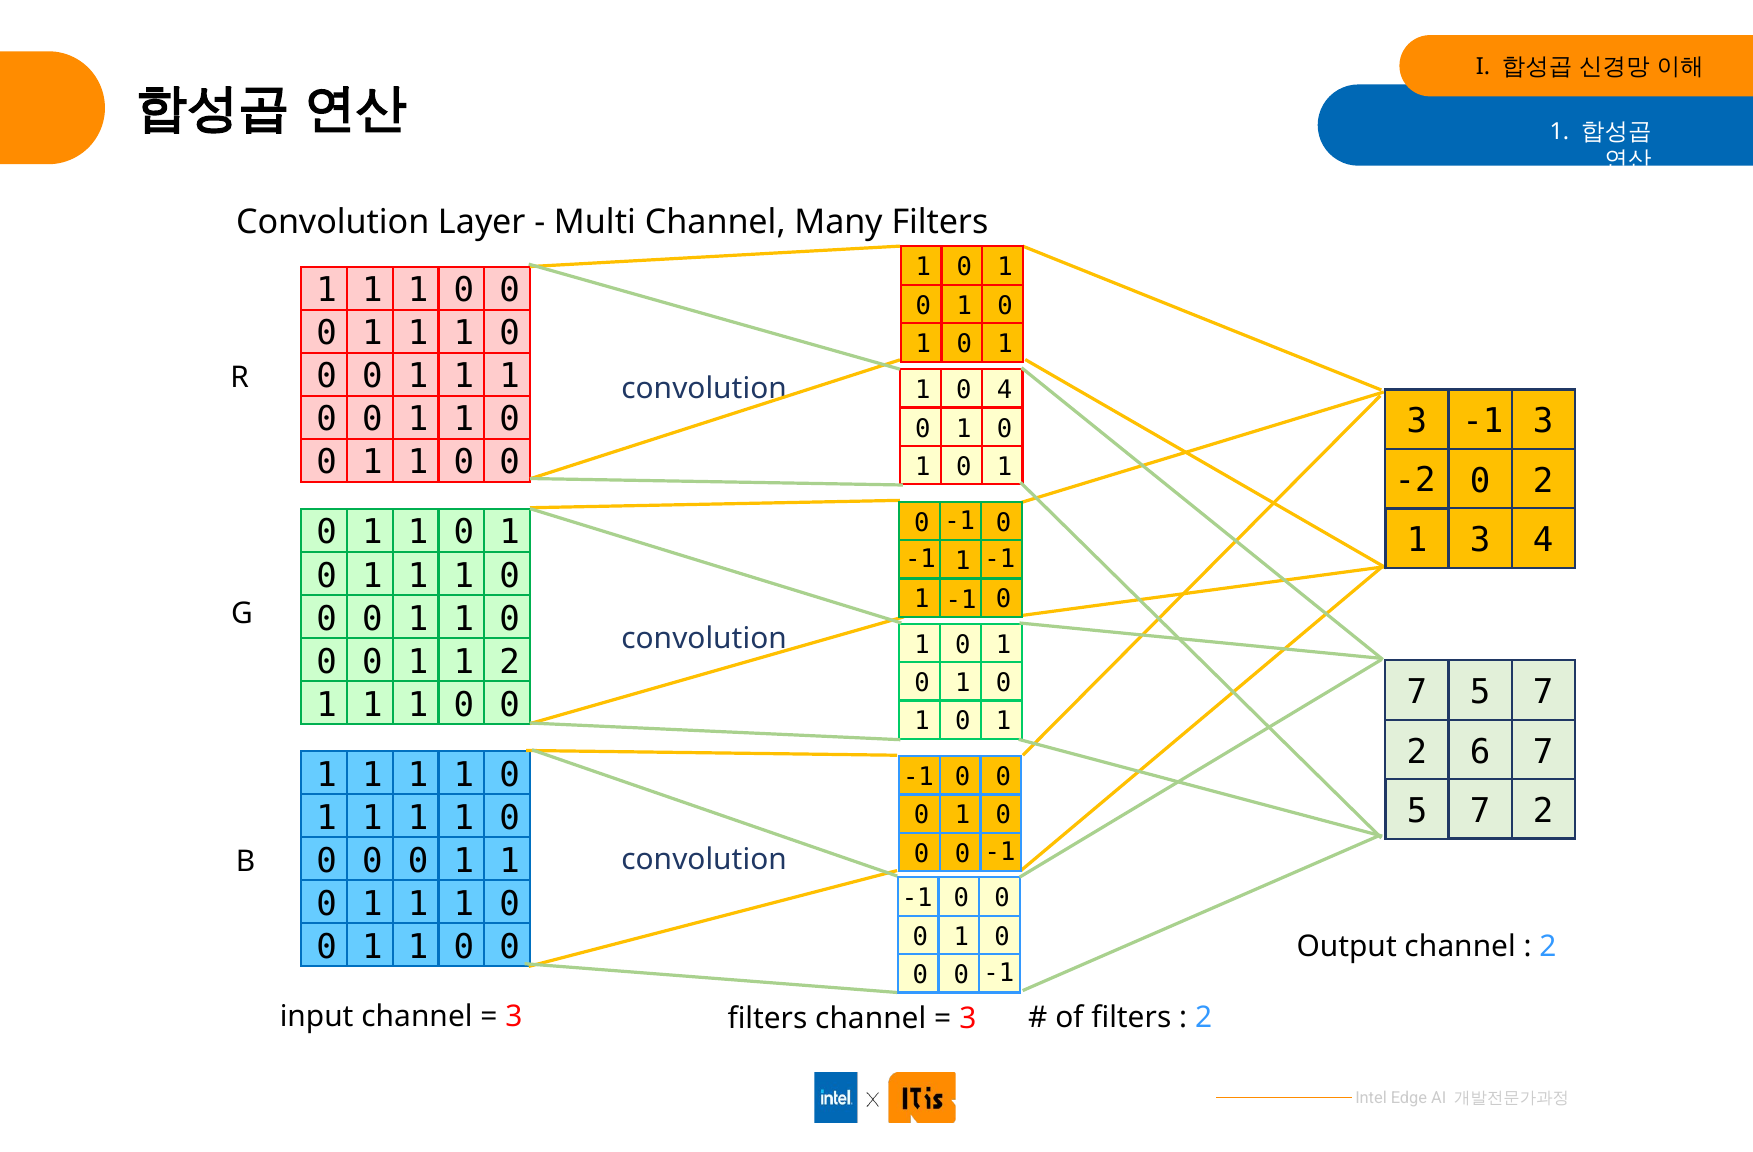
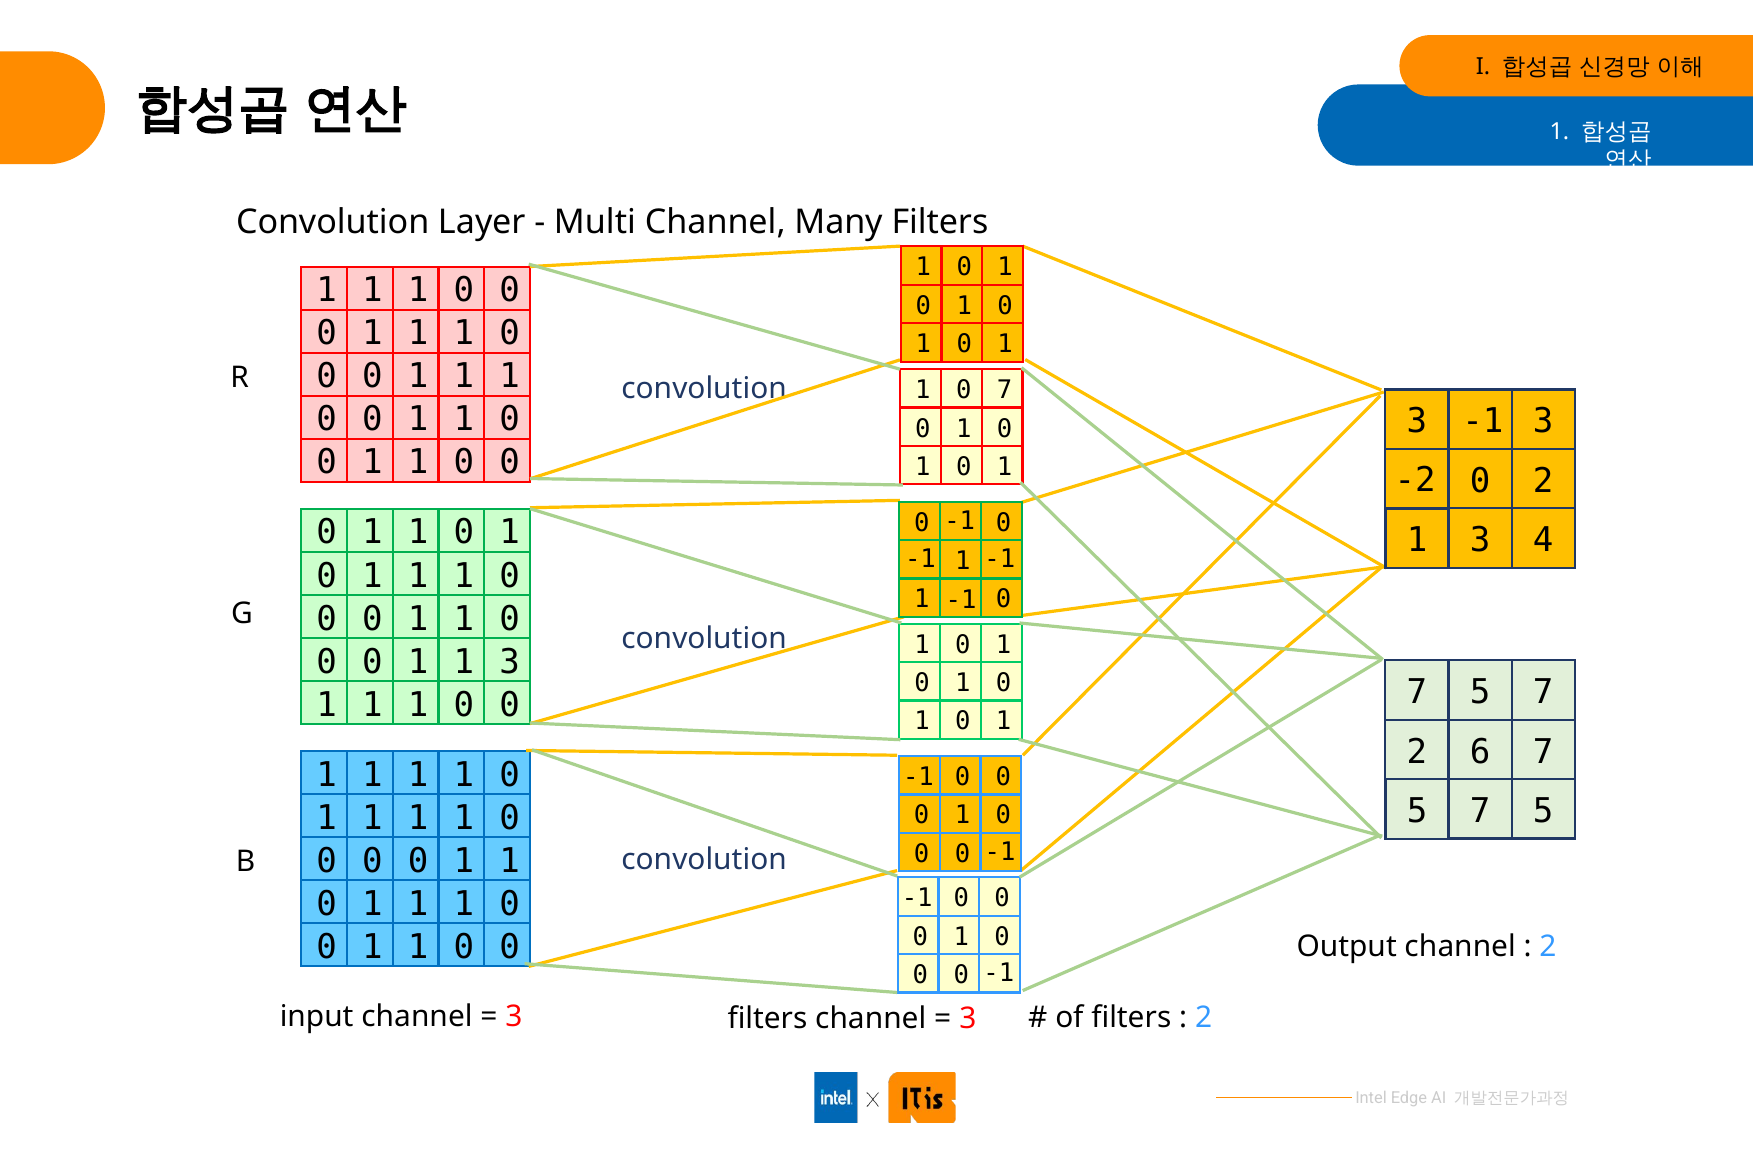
0 4: 4 -> 7
1 1 2: 2 -> 3
2 at (1543, 811): 2 -> 5
